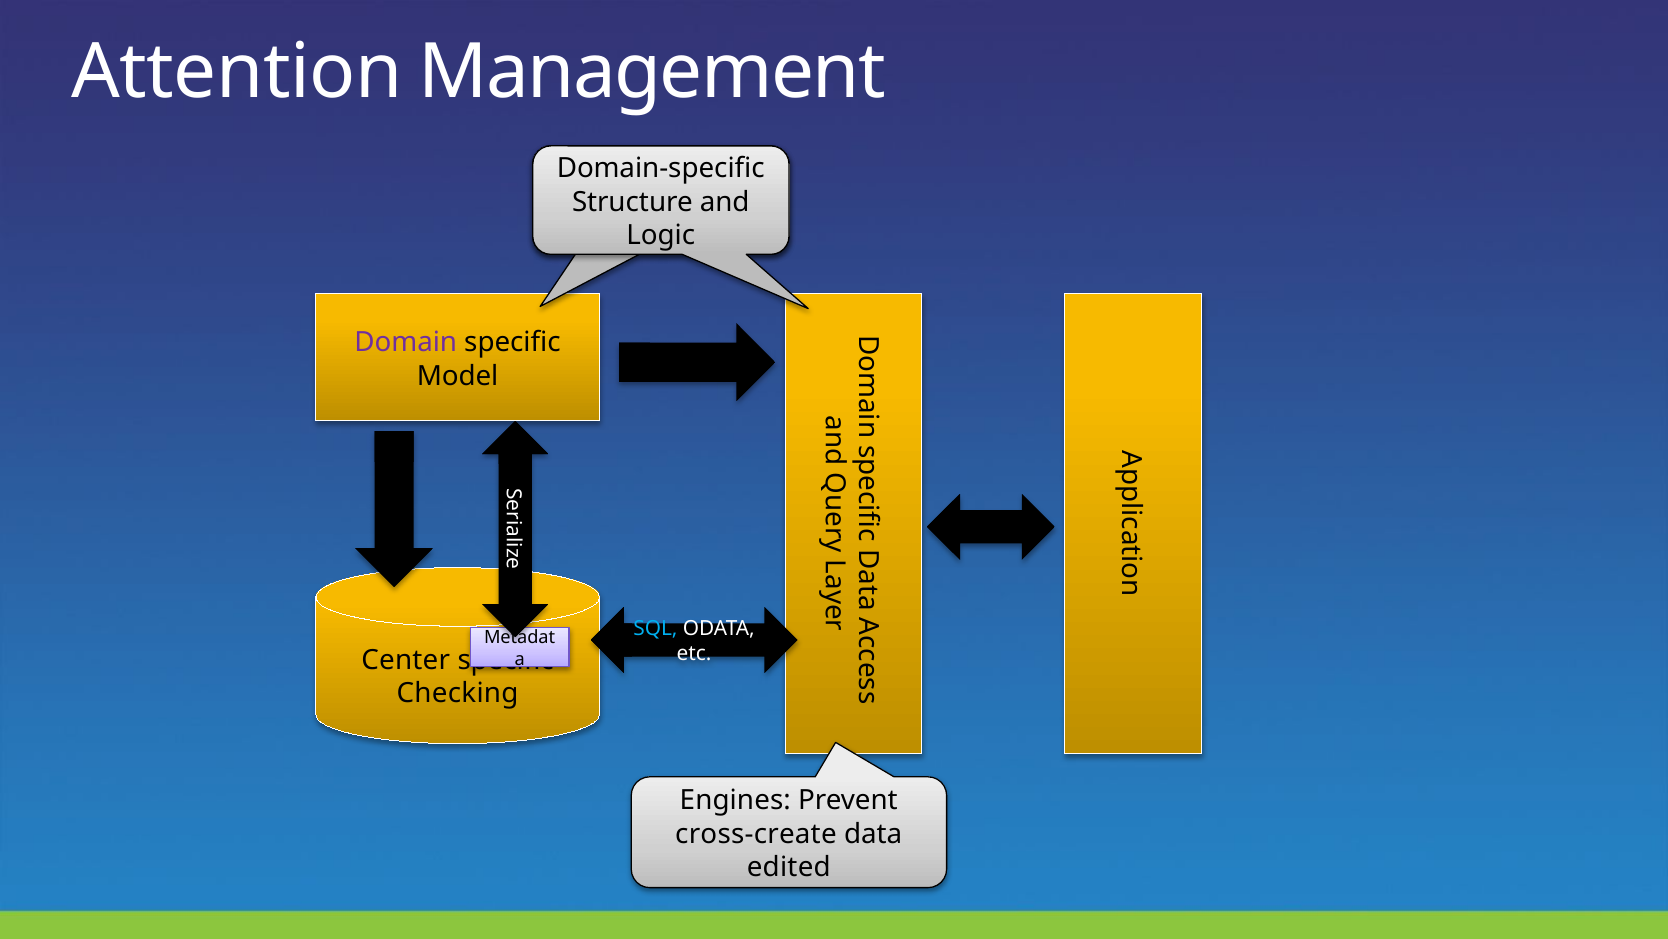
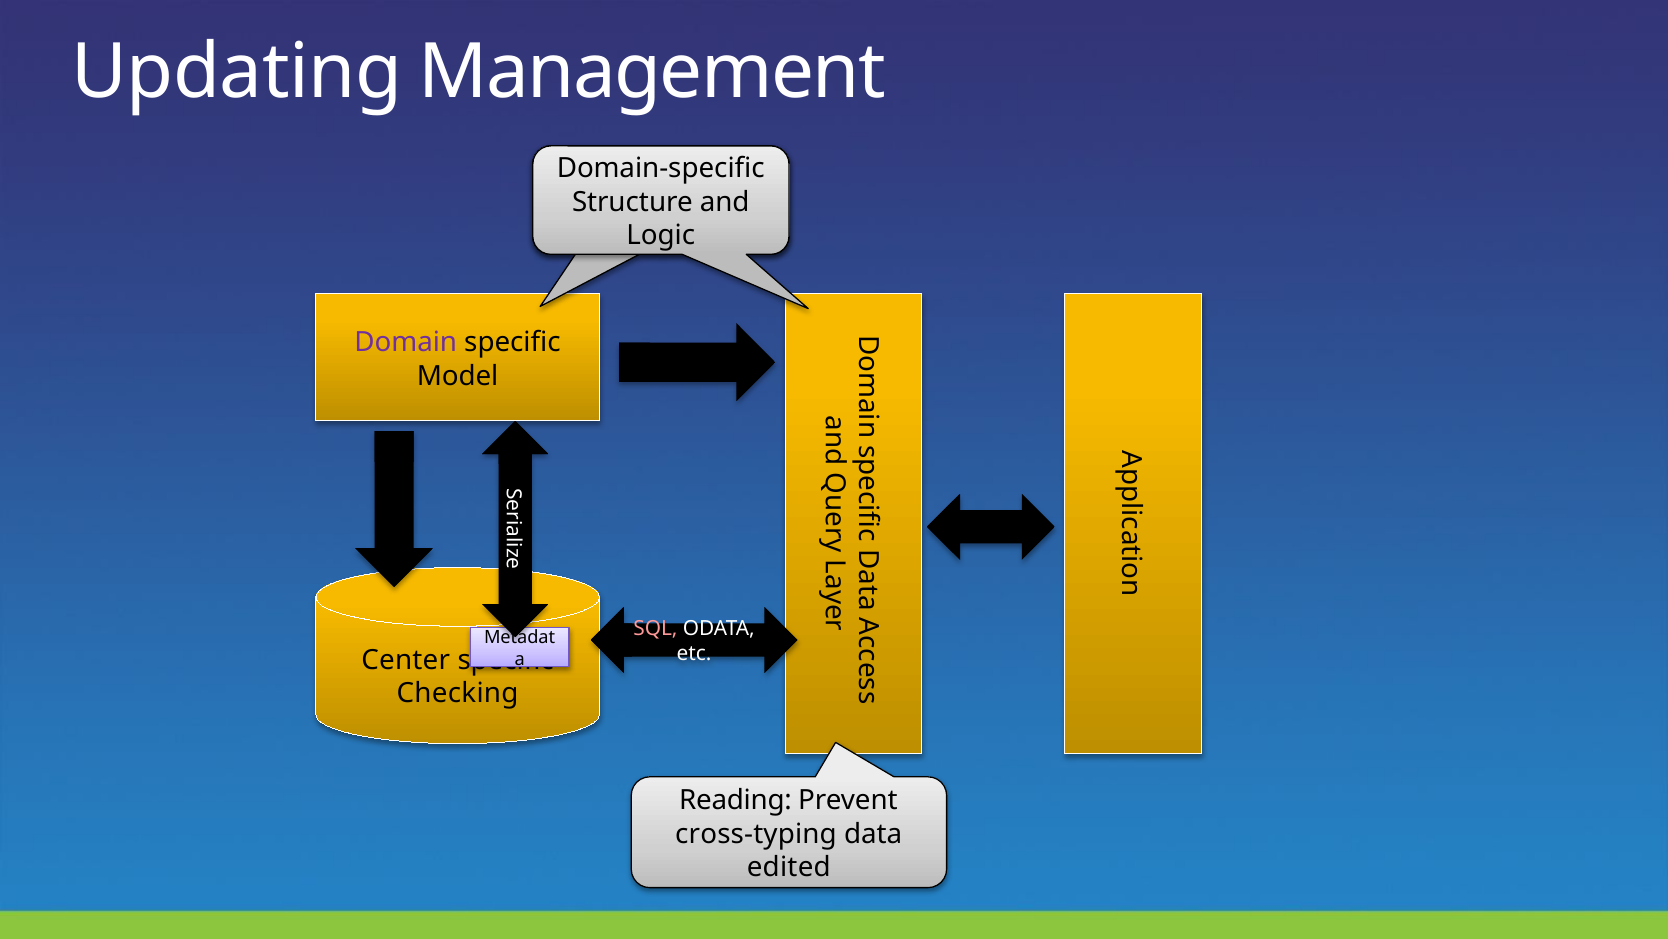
Attention: Attention -> Updating
SQL colour: light blue -> pink
Engines: Engines -> Reading
cross-create: cross-create -> cross-typing
